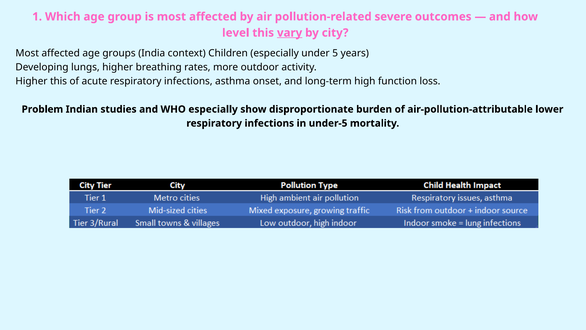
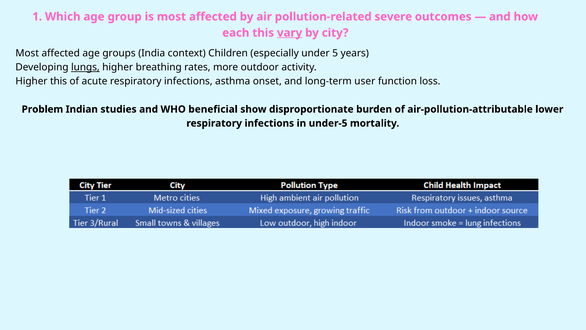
level: level -> each
lungs underline: none -> present
high: high -> user
WHO especially: especially -> beneficial
